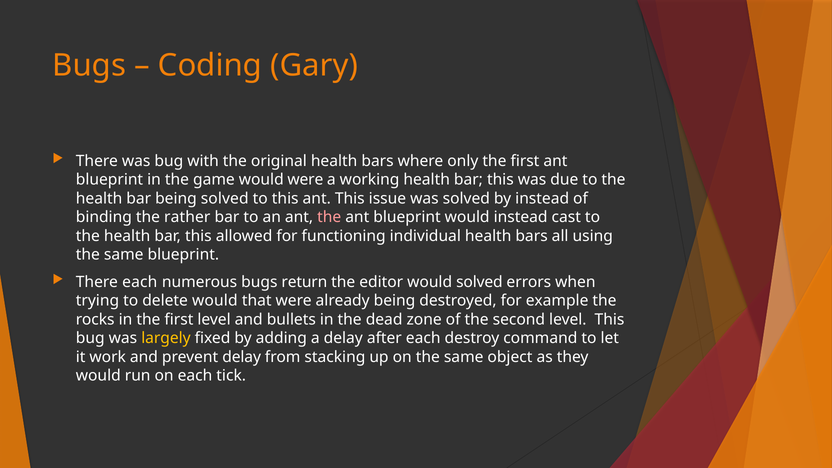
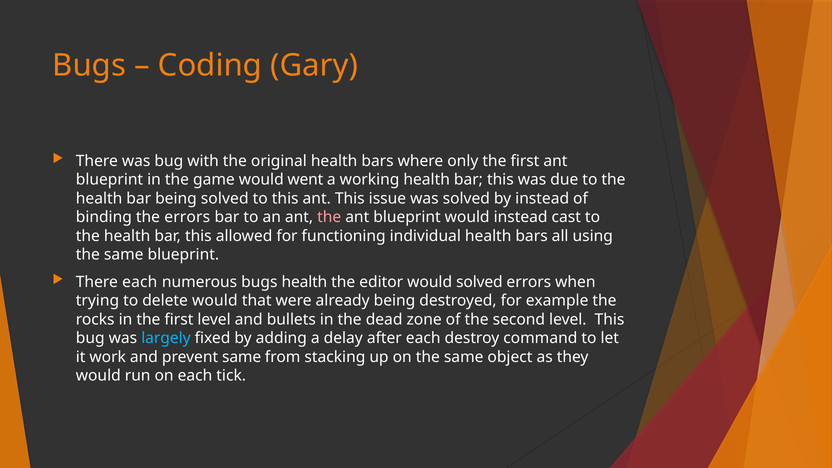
would were: were -> went
the rather: rather -> errors
bugs return: return -> health
largely colour: yellow -> light blue
prevent delay: delay -> same
